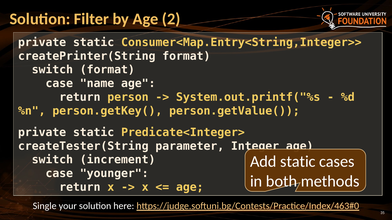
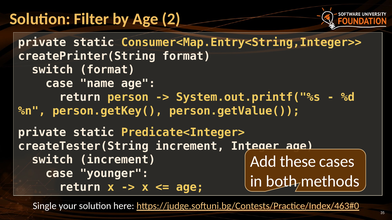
createTester(String parameter: parameter -> increment
Add static: static -> these
